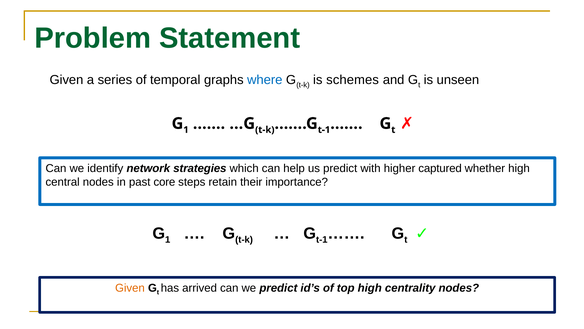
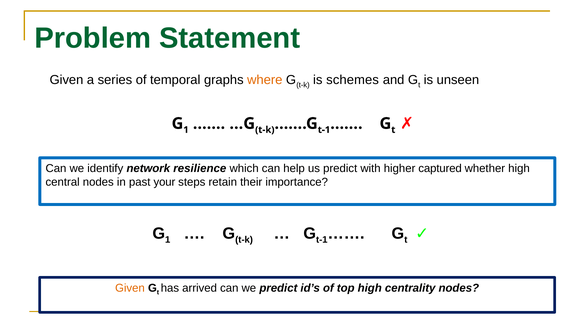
where colour: blue -> orange
strategies: strategies -> resilience
core: core -> your
